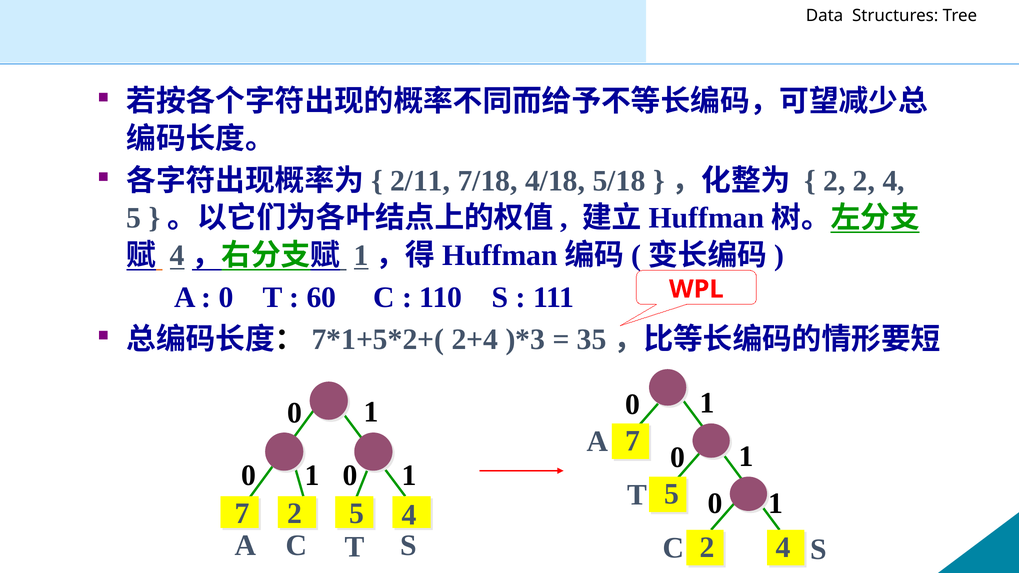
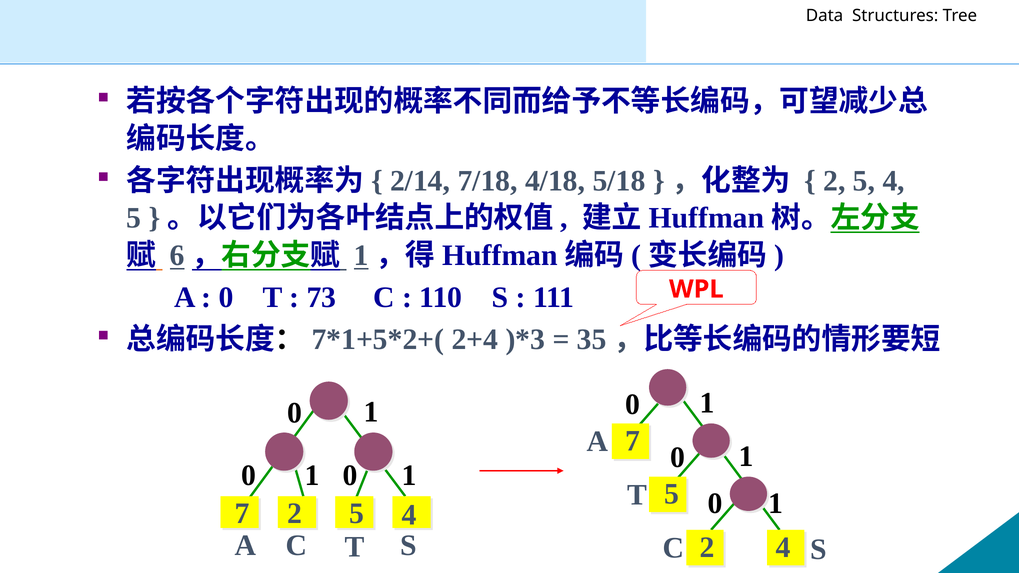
2/11: 2/11 -> 2/14
2 at (864, 181): 2 -> 5
4 at (177, 256): 4 -> 6
60: 60 -> 73
